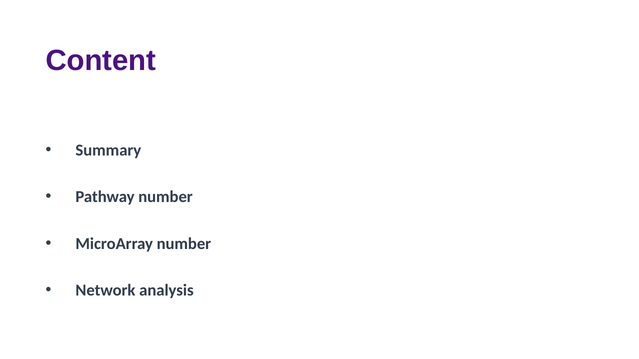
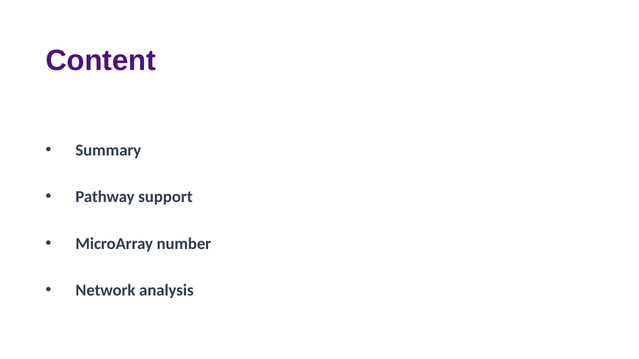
Pathway number: number -> support
